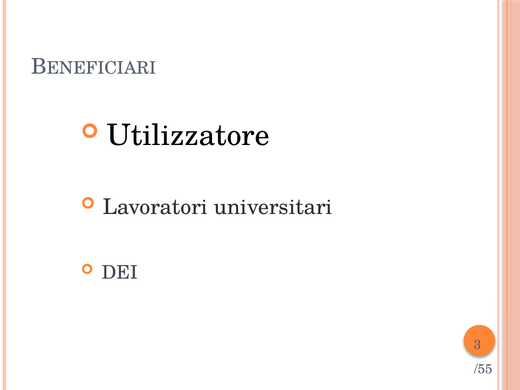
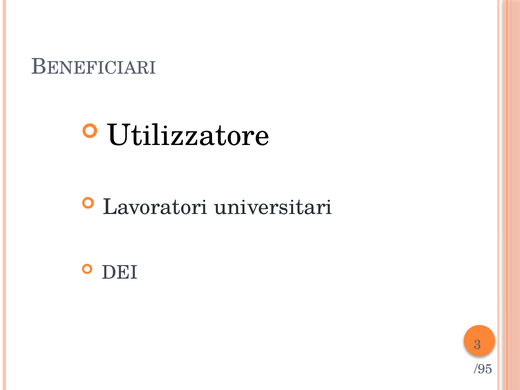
/55: /55 -> /95
